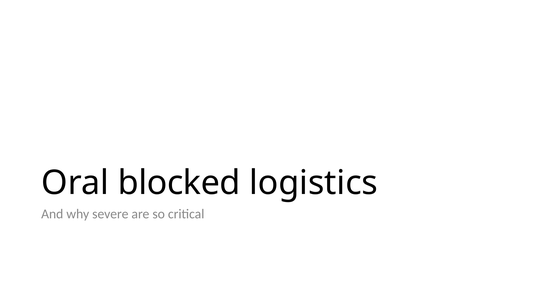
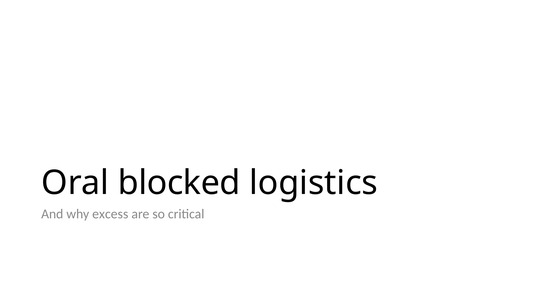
severe: severe -> excess
